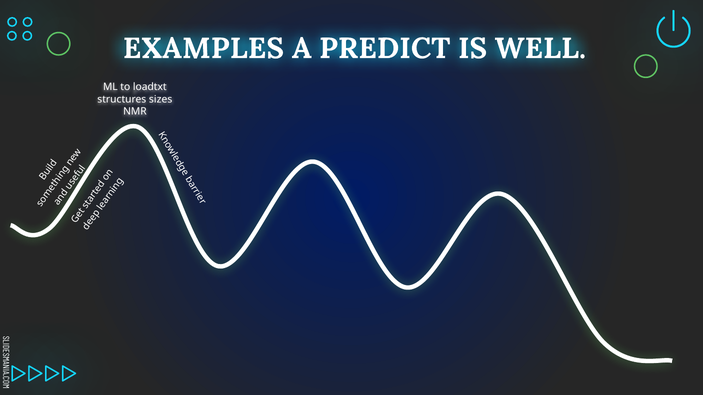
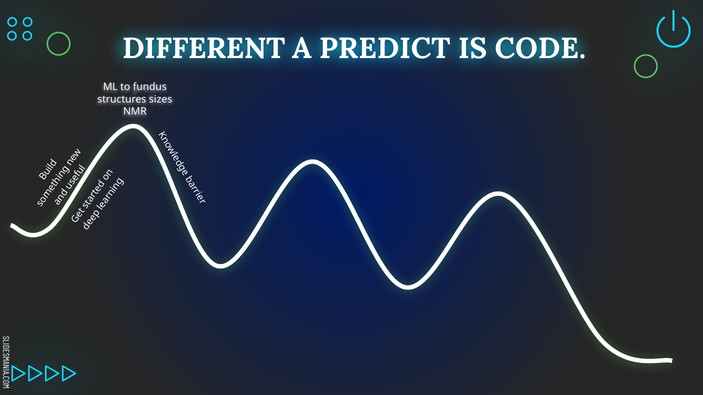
EXAMPLES: EXAMPLES -> DIFFERENT
WELL: WELL -> CODE
loadtxt: loadtxt -> fundus
